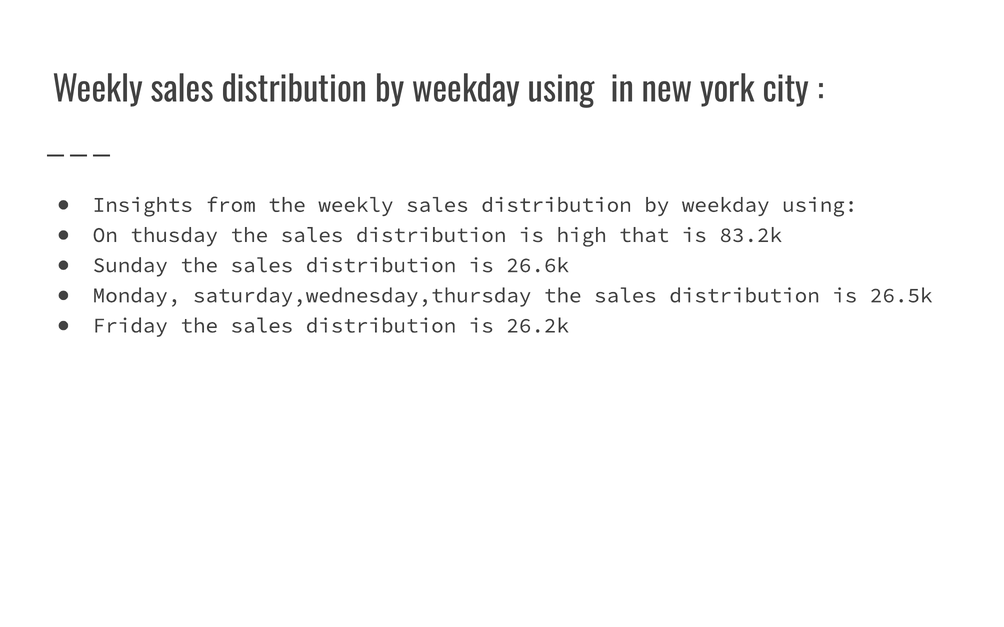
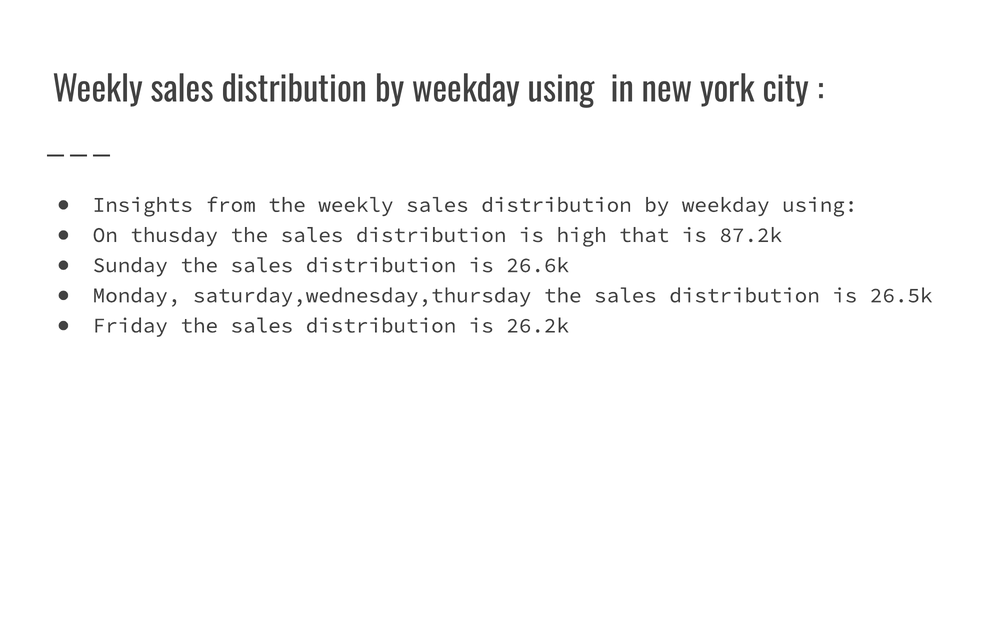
83.2k: 83.2k -> 87.2k
